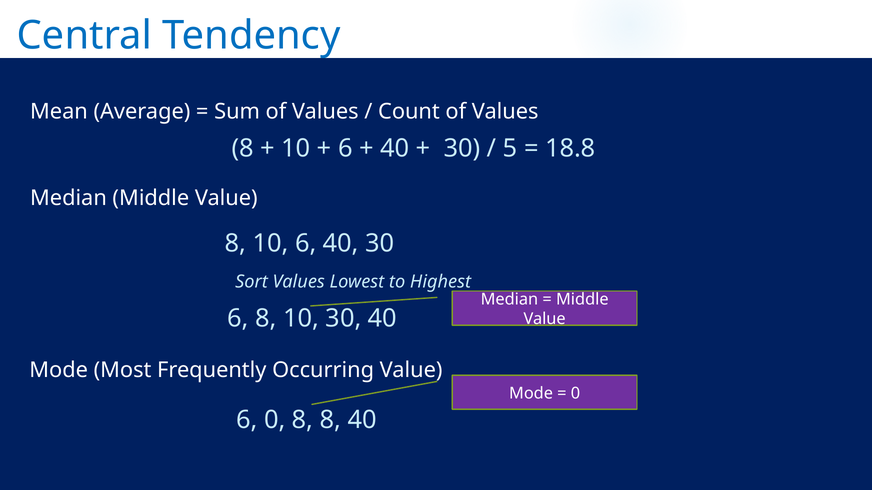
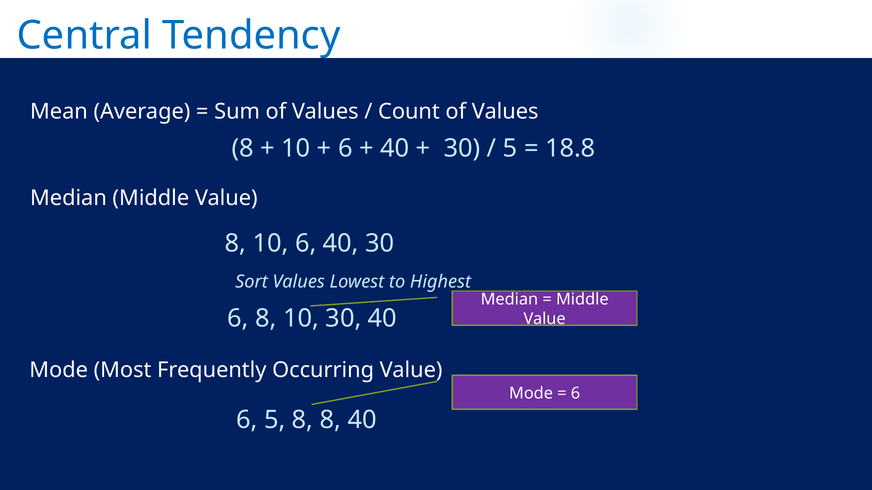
0 at (576, 394): 0 -> 6
6 0: 0 -> 5
